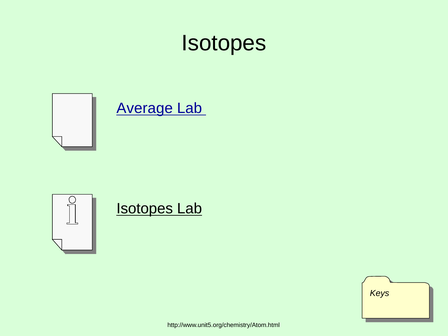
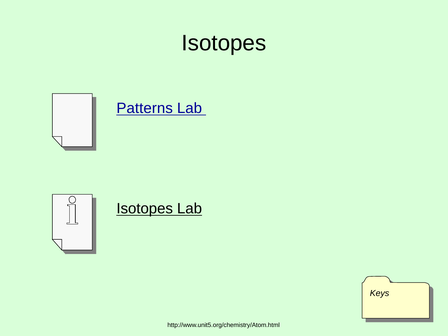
Average: Average -> Patterns
